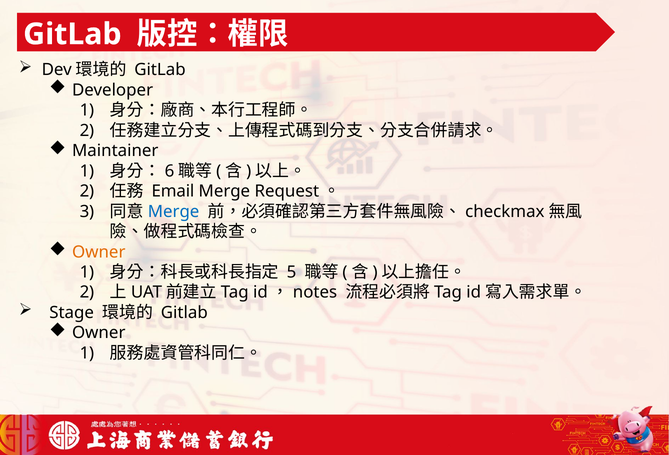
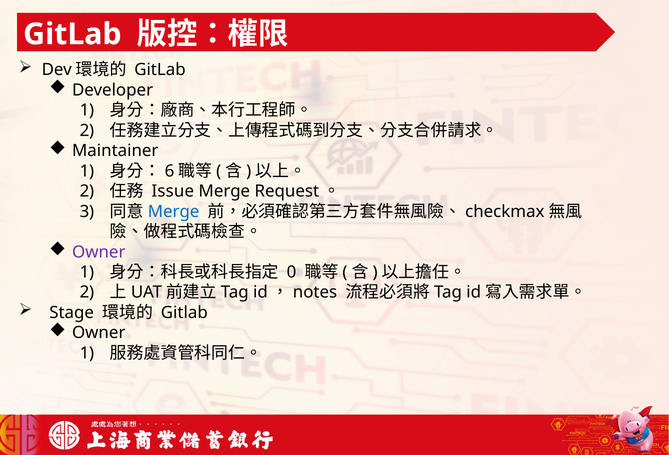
Email: Email -> Issue
Owner at (99, 252) colour: orange -> purple
5: 5 -> 0
